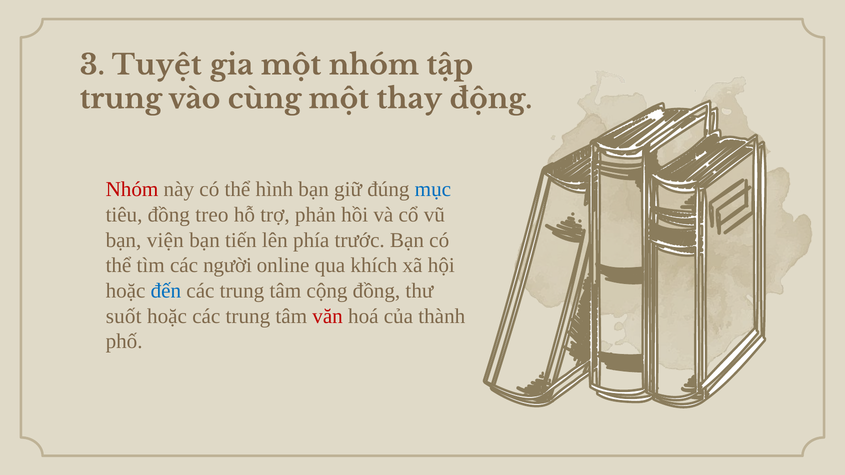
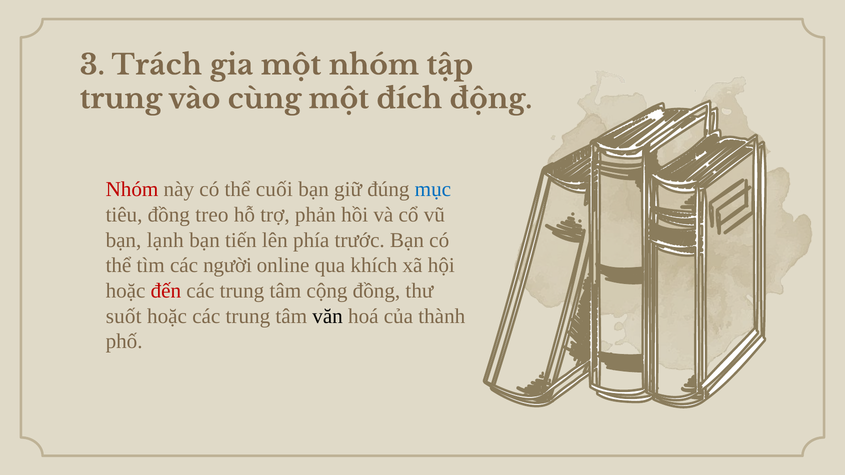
Tuyệt: Tuyệt -> Trách
thay: thay -> đích
hình: hình -> cuối
viện: viện -> lạnh
đến colour: blue -> red
văn colour: red -> black
